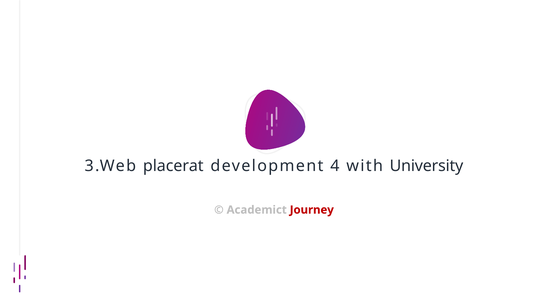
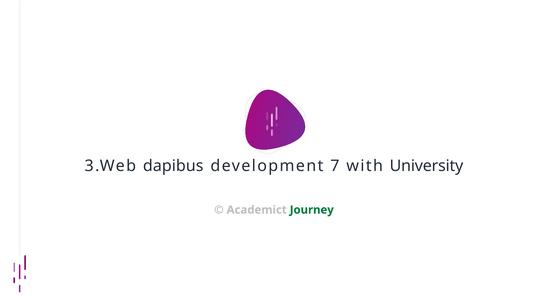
placerat: placerat -> dapibus
4: 4 -> 7
Journey colour: red -> green
